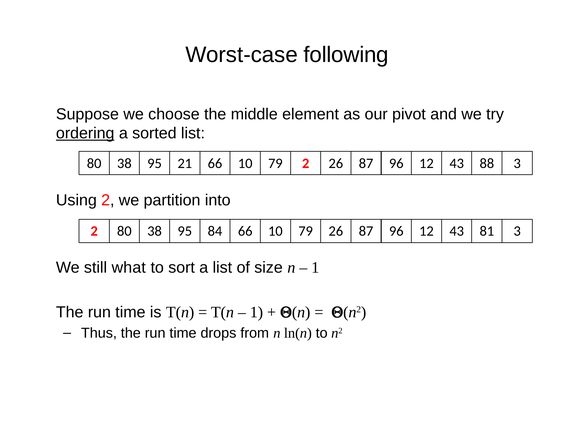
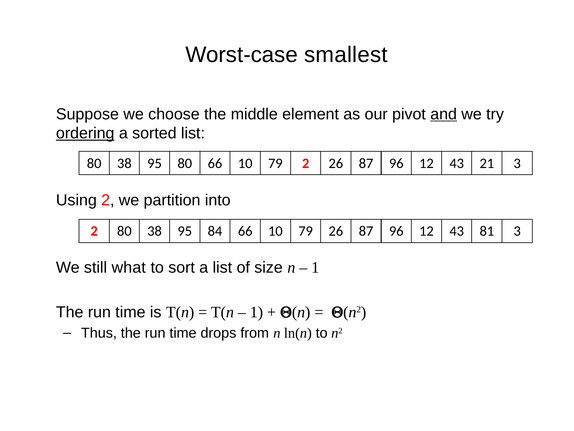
following: following -> smallest
and underline: none -> present
95 21: 21 -> 80
88: 88 -> 21
